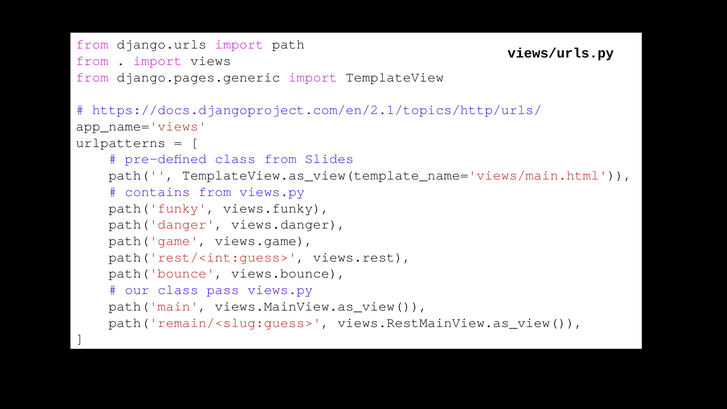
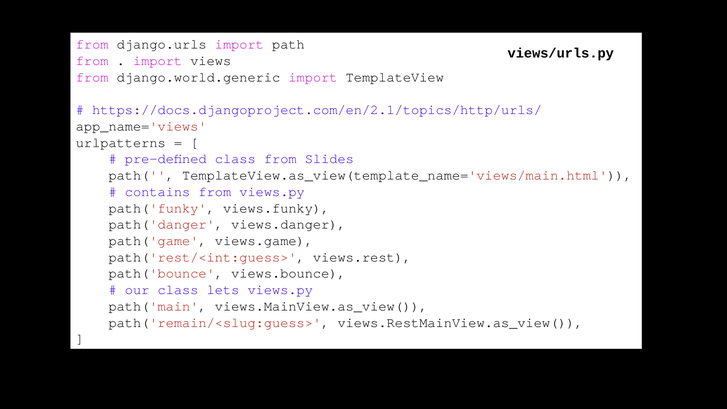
django.pages.generic: django.pages.generic -> django.world.generic
pass: pass -> lets
